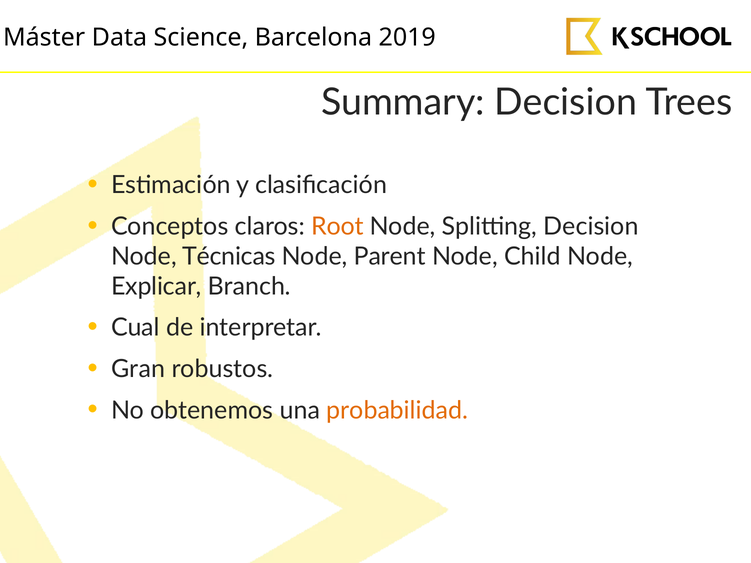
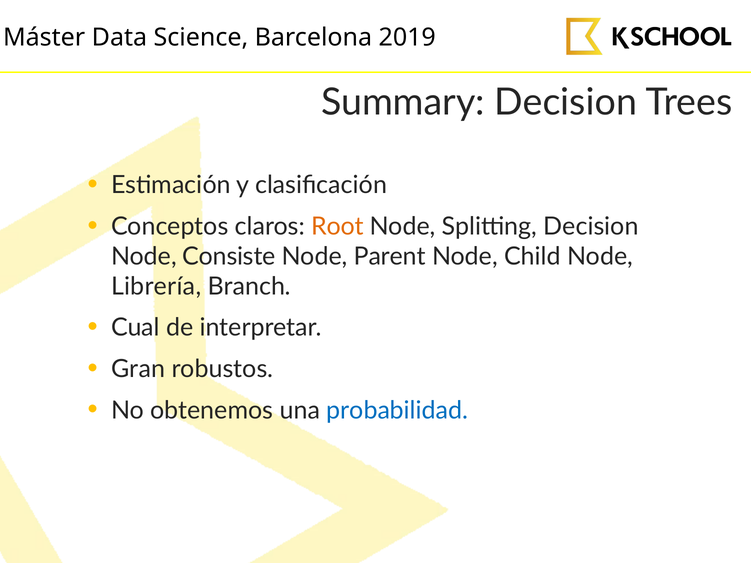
Técnicas: Técnicas -> Consiste
Explicar: Explicar -> Librería
probabilidad colour: orange -> blue
